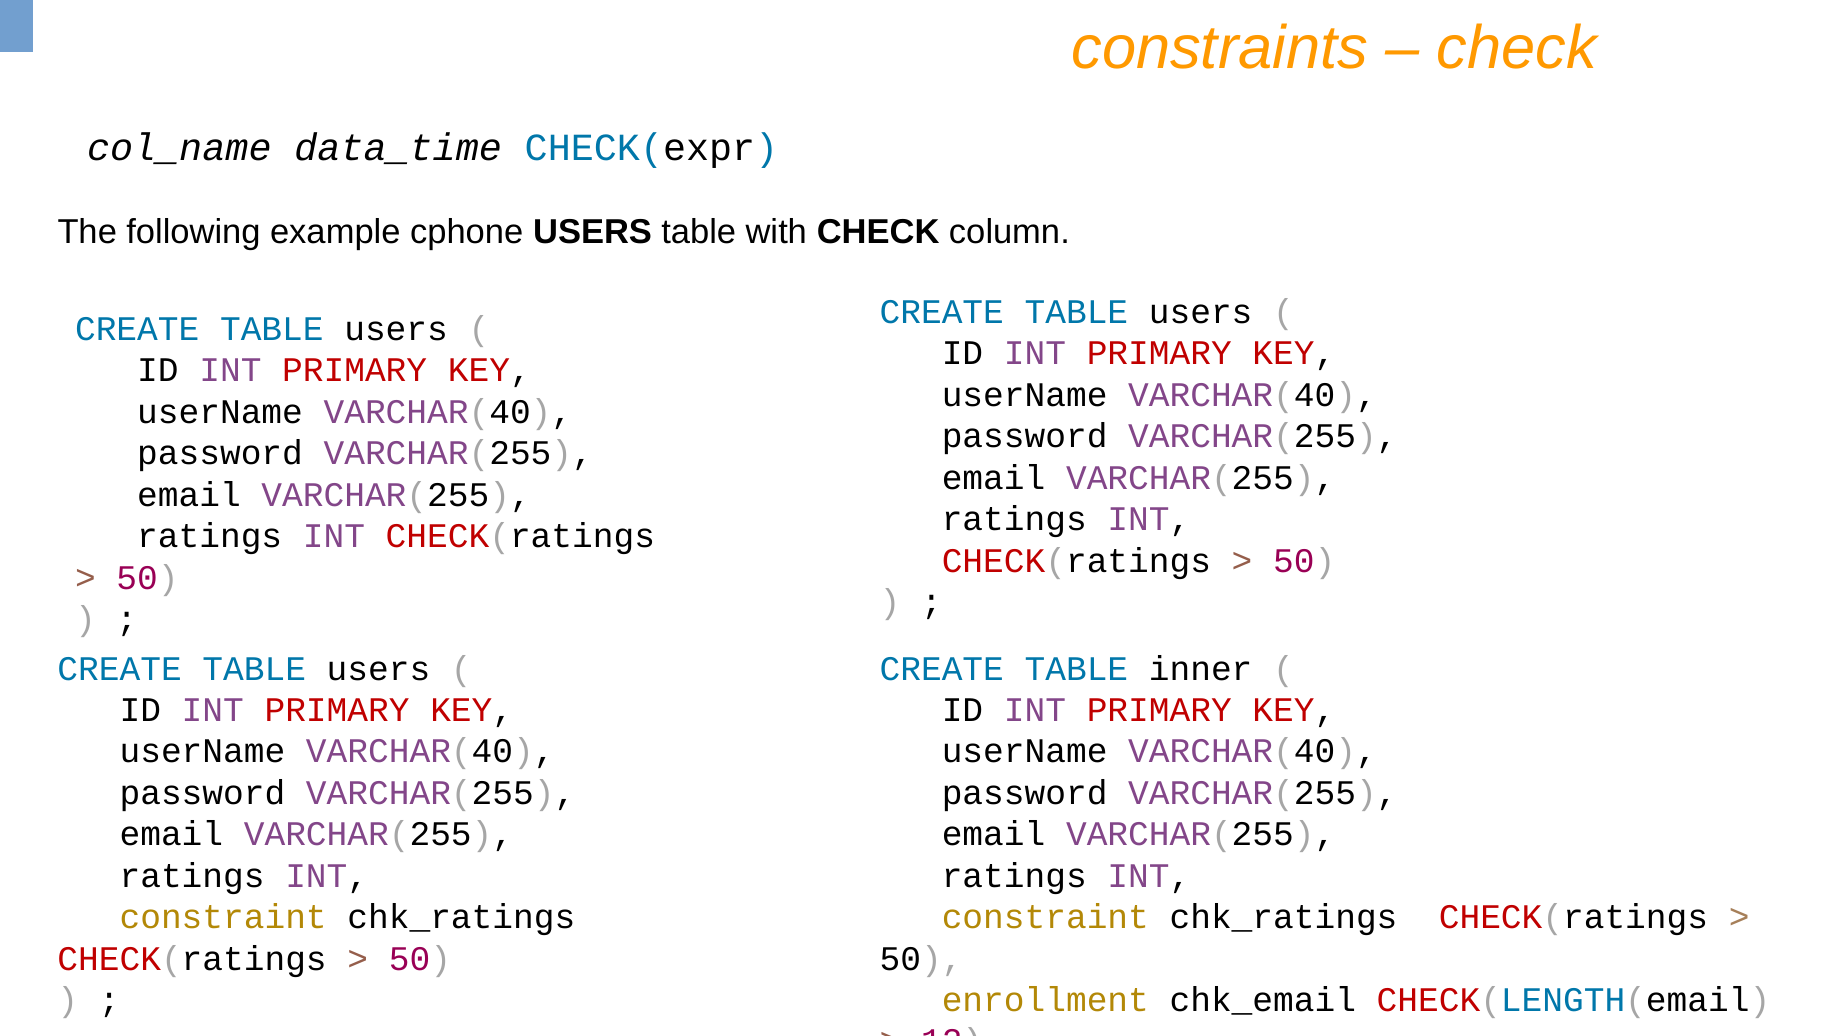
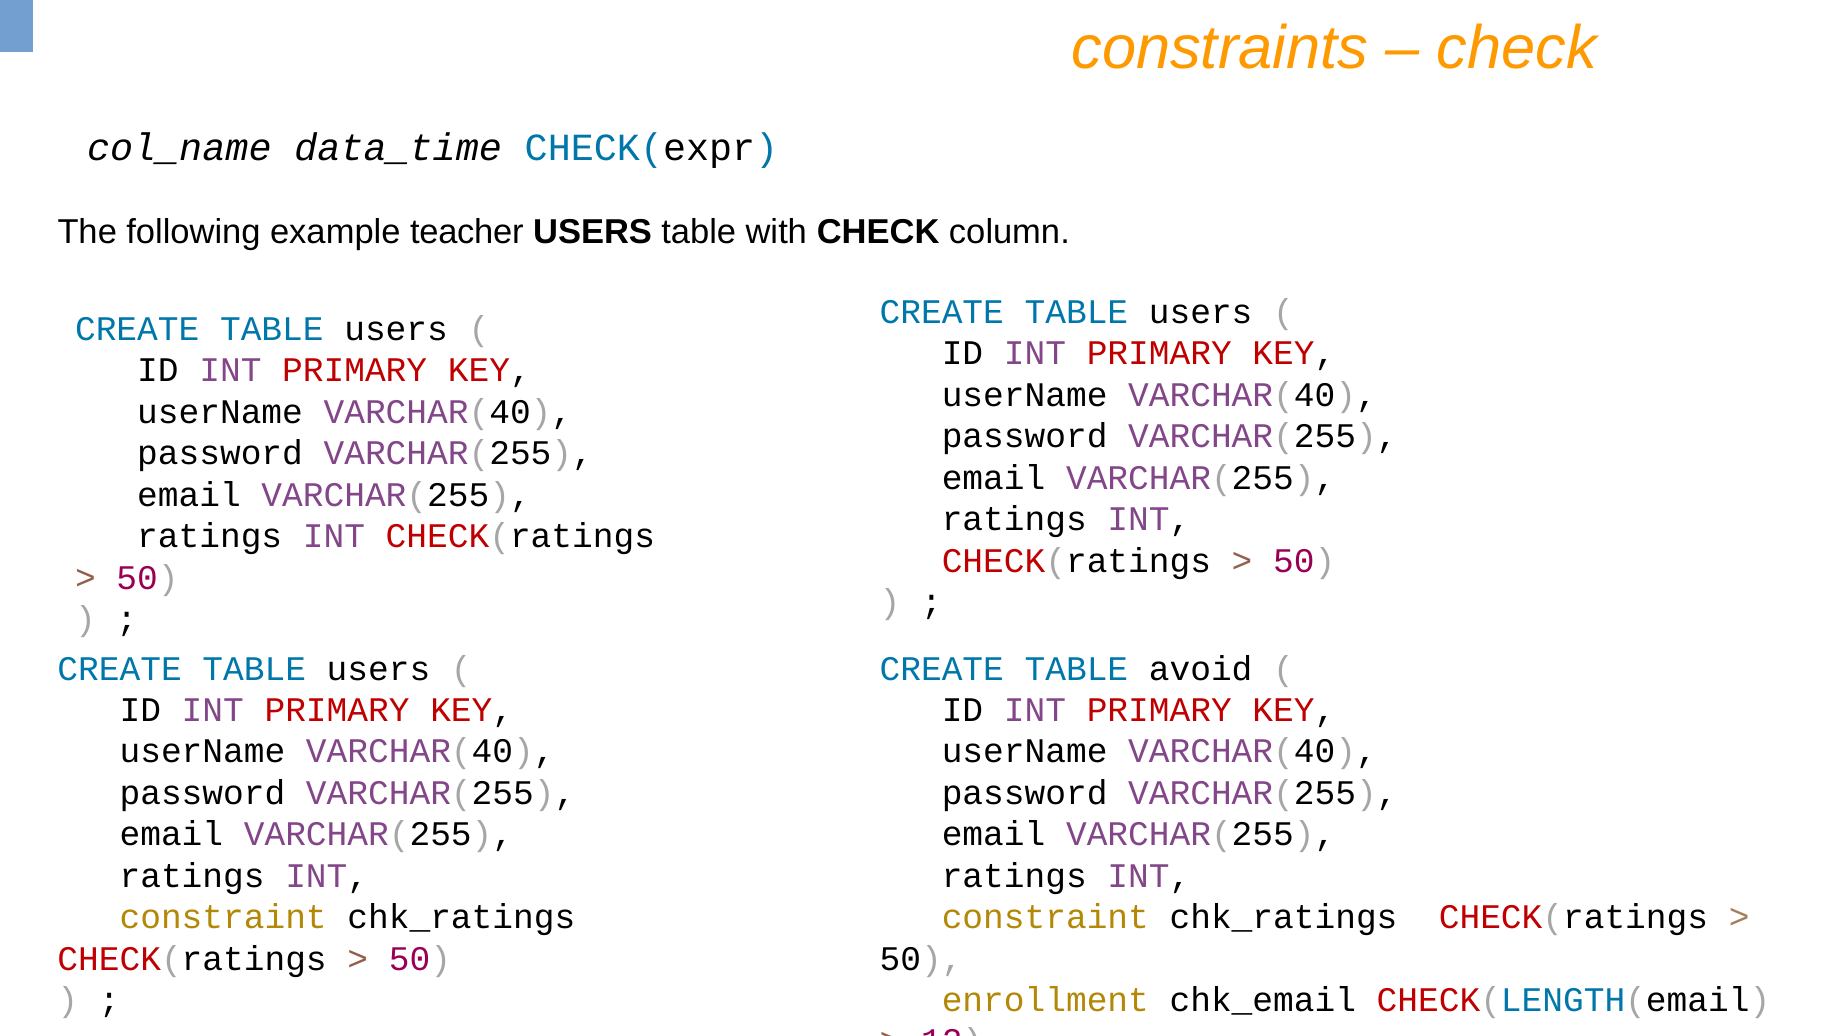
cphone: cphone -> teacher
inner: inner -> avoid
